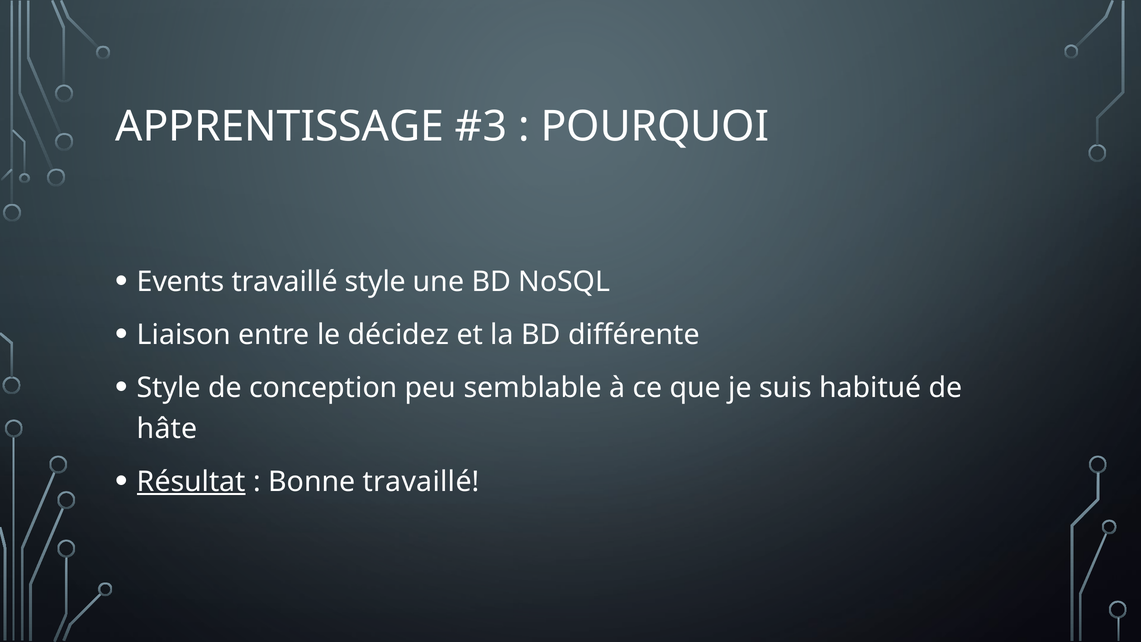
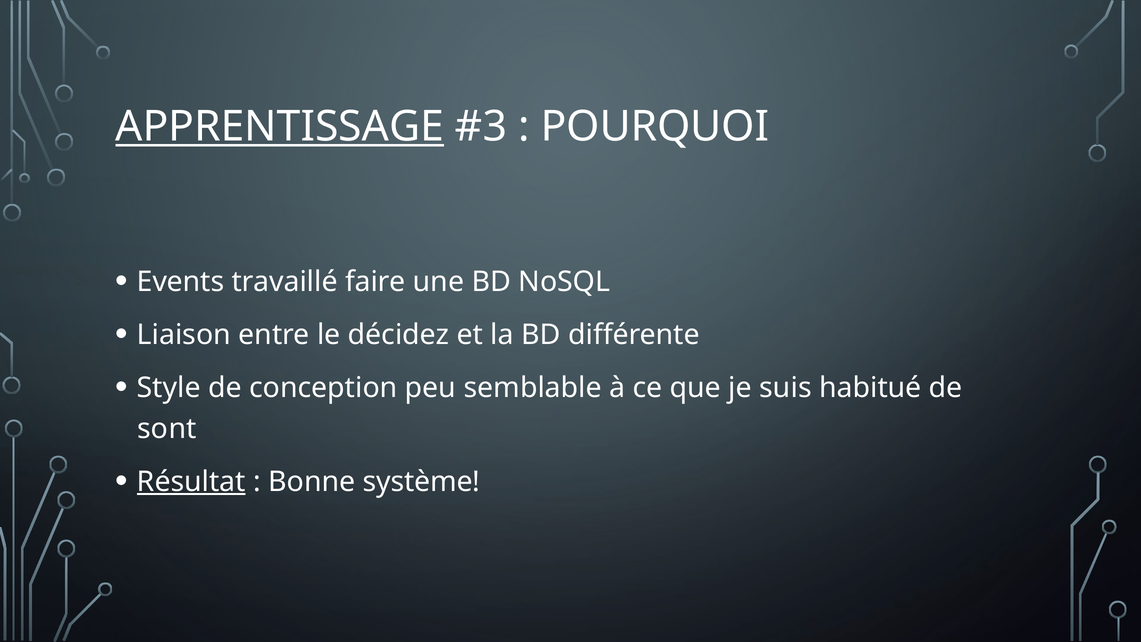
APPRENTISSAGE underline: none -> present
travaillé style: style -> faire
hâte: hâte -> sont
Bonne travaillé: travaillé -> système
